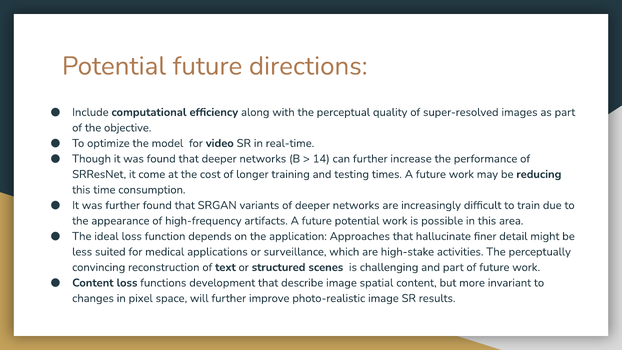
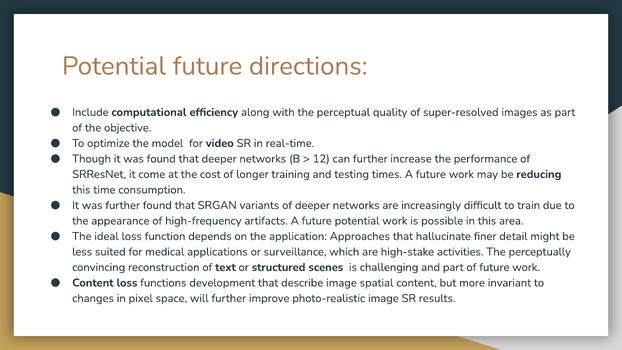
14: 14 -> 12
